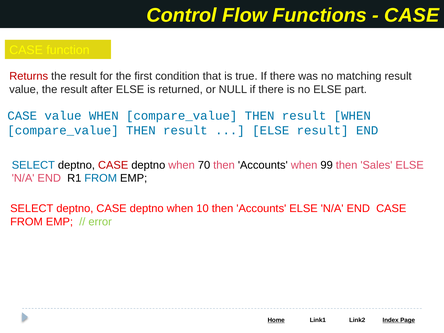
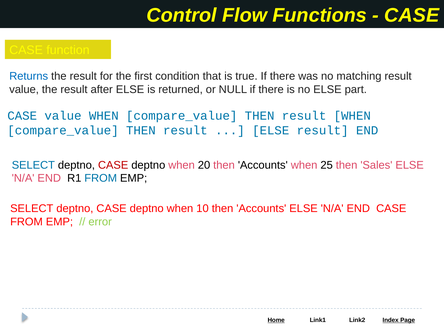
Returns colour: red -> blue
70: 70 -> 20
99: 99 -> 25
